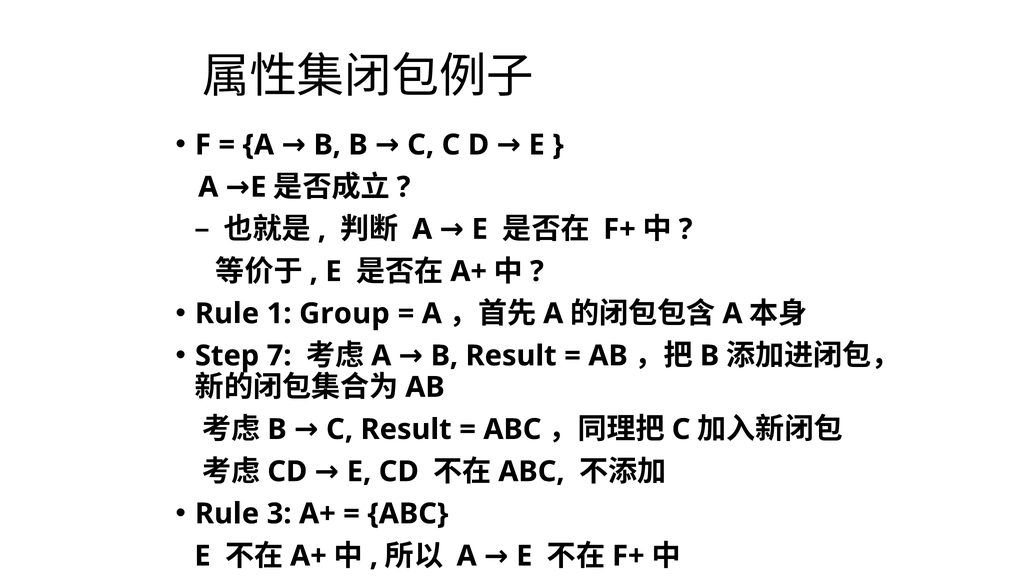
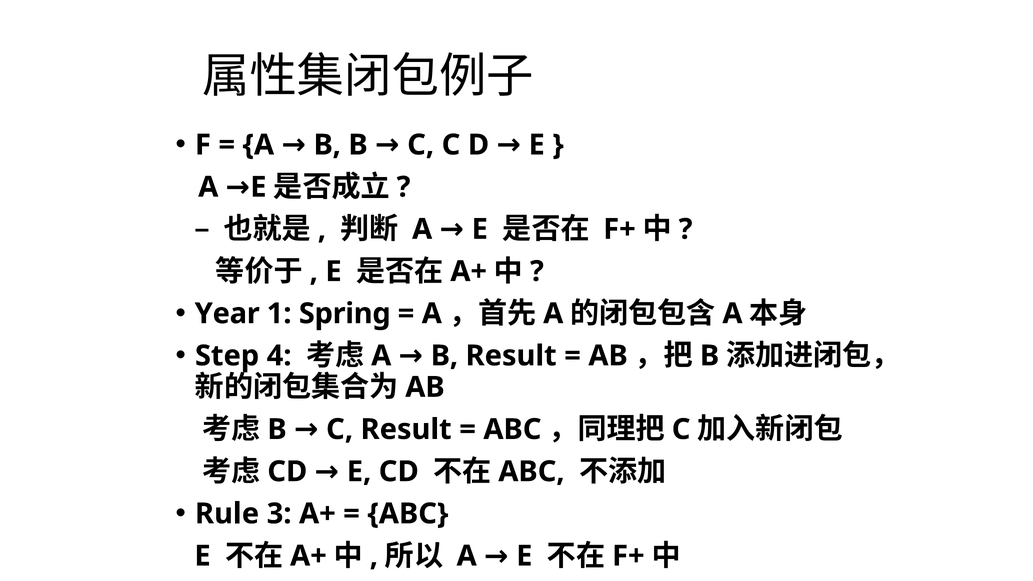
Rule at (227, 314): Rule -> Year
Group: Group -> Spring
7: 7 -> 4
